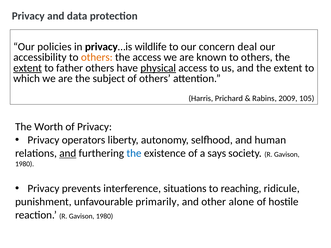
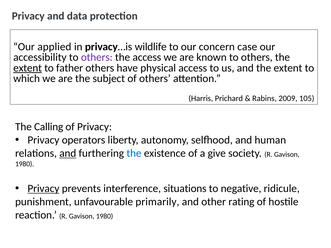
policies: policies -> applied
deal: deal -> case
others at (97, 57) colour: orange -> purple
physical underline: present -> none
Worth: Worth -> Calling
says: says -> give
Privacy at (43, 189) underline: none -> present
reaching: reaching -> negative
alone: alone -> rating
